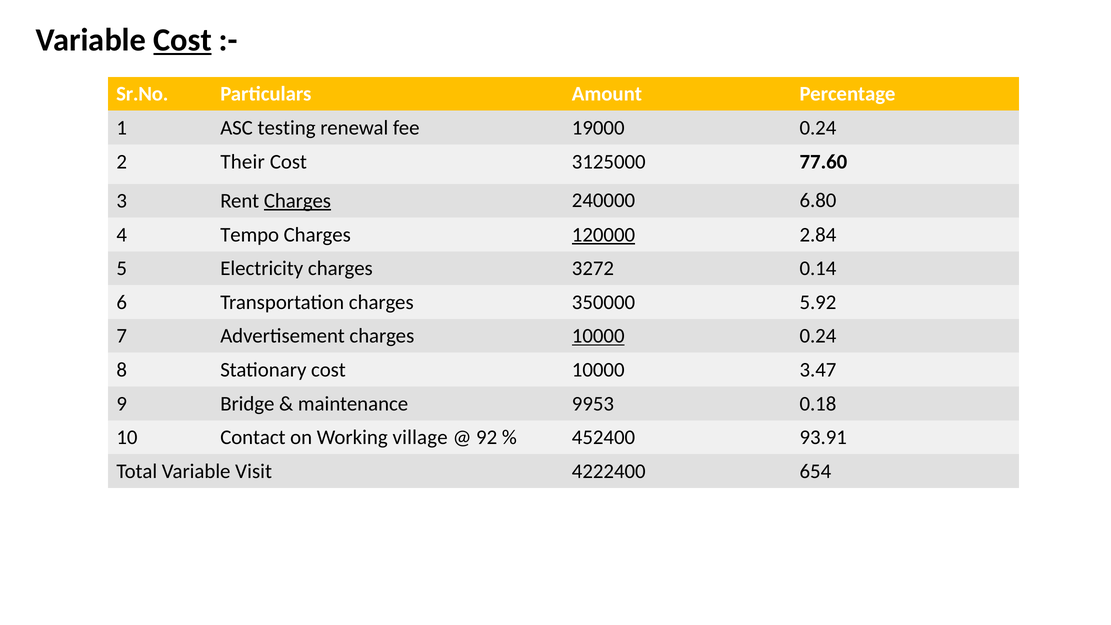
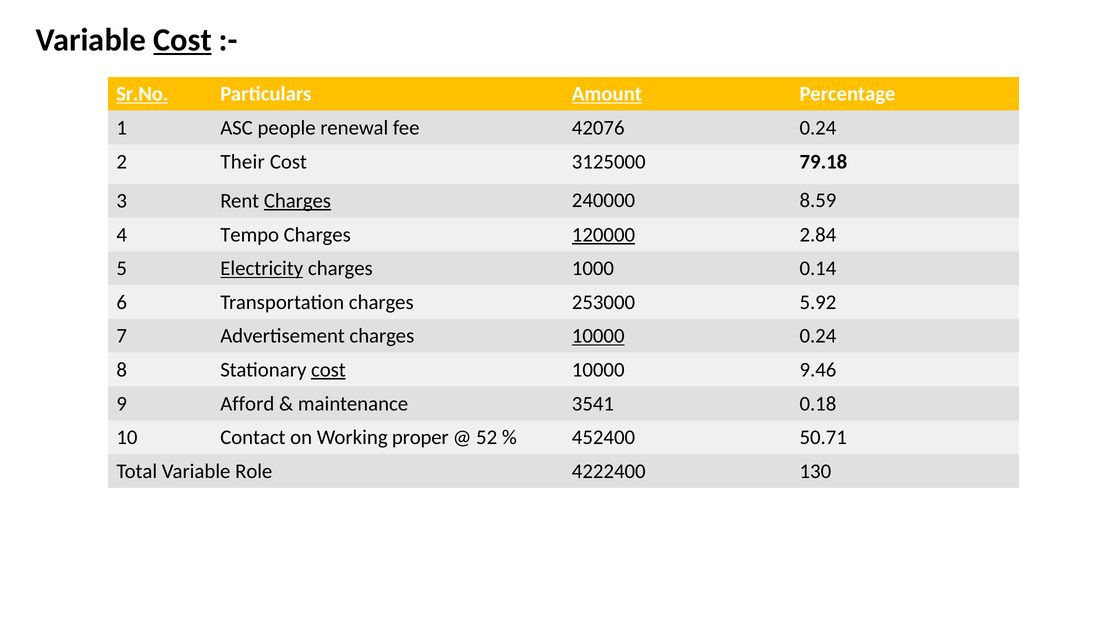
Sr.No underline: none -> present
Amount underline: none -> present
testing: testing -> people
19000: 19000 -> 42076
77.60: 77.60 -> 79.18
6.80: 6.80 -> 8.59
Electricity underline: none -> present
3272: 3272 -> 1000
350000: 350000 -> 253000
cost at (328, 370) underline: none -> present
3.47: 3.47 -> 9.46
Bridge: Bridge -> Afford
9953: 9953 -> 3541
village: village -> proper
92: 92 -> 52
93.91: 93.91 -> 50.71
Visit: Visit -> Role
654: 654 -> 130
